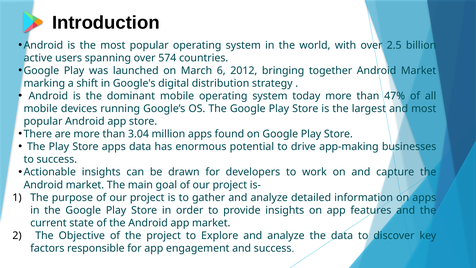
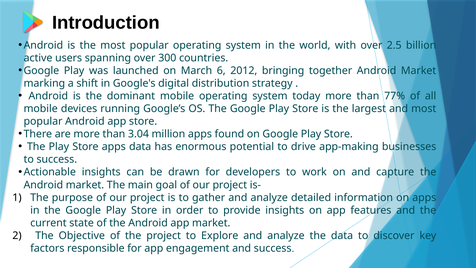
574: 574 -> 300
47%: 47% -> 77%
